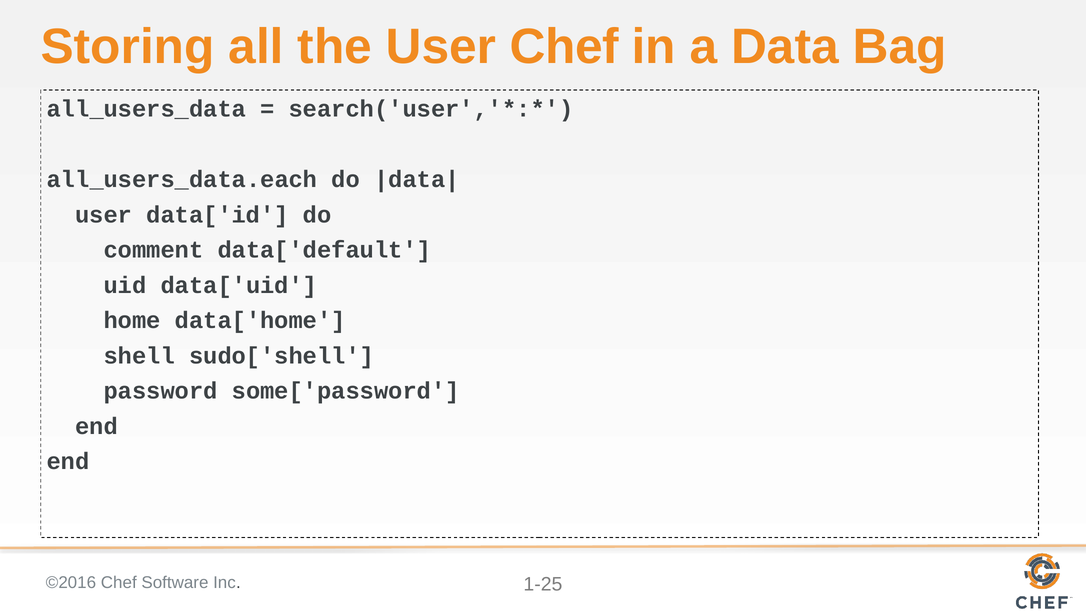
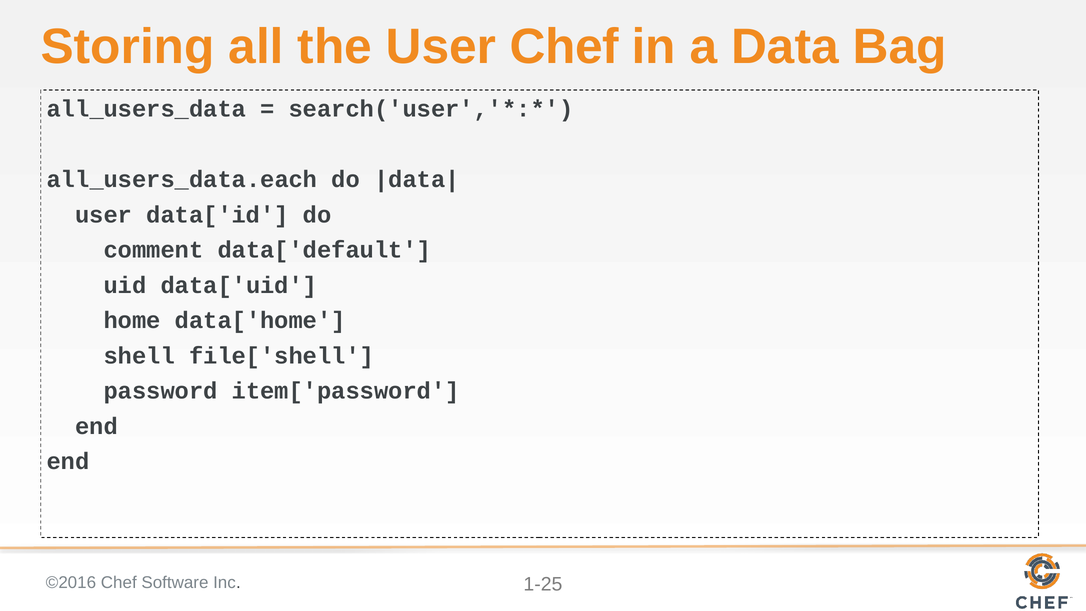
sudo['shell: sudo['shell -> file['shell
some['password: some['password -> item['password
